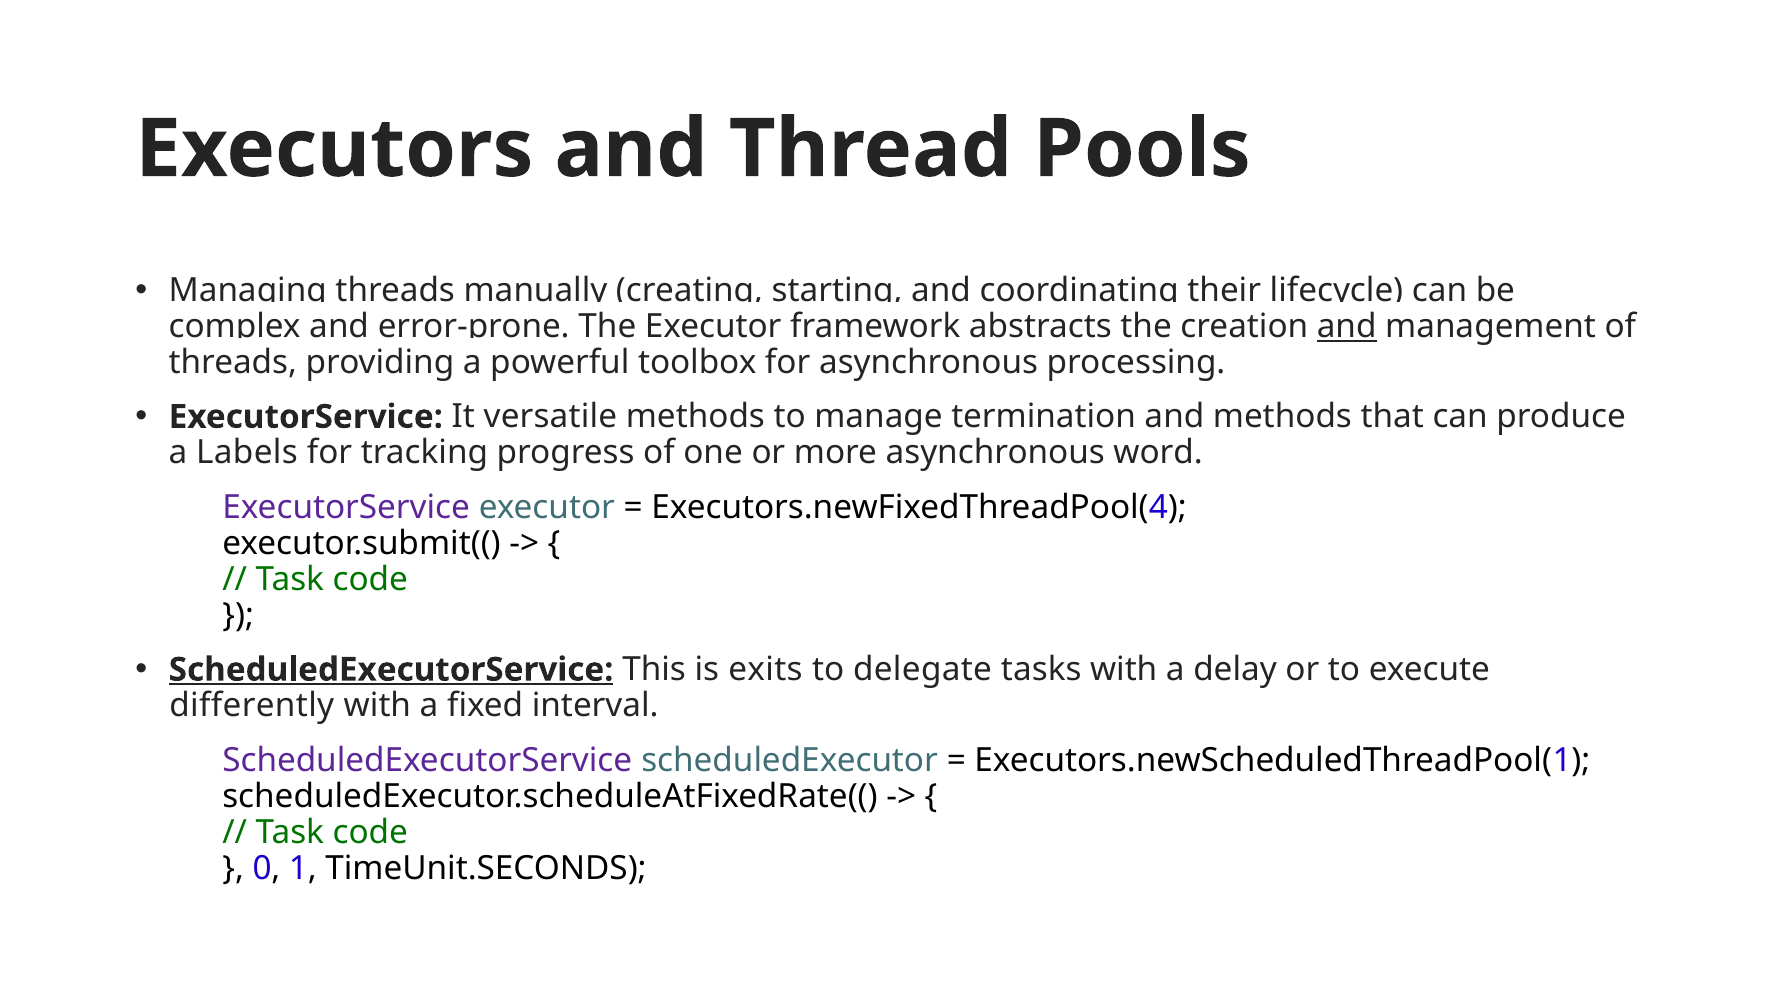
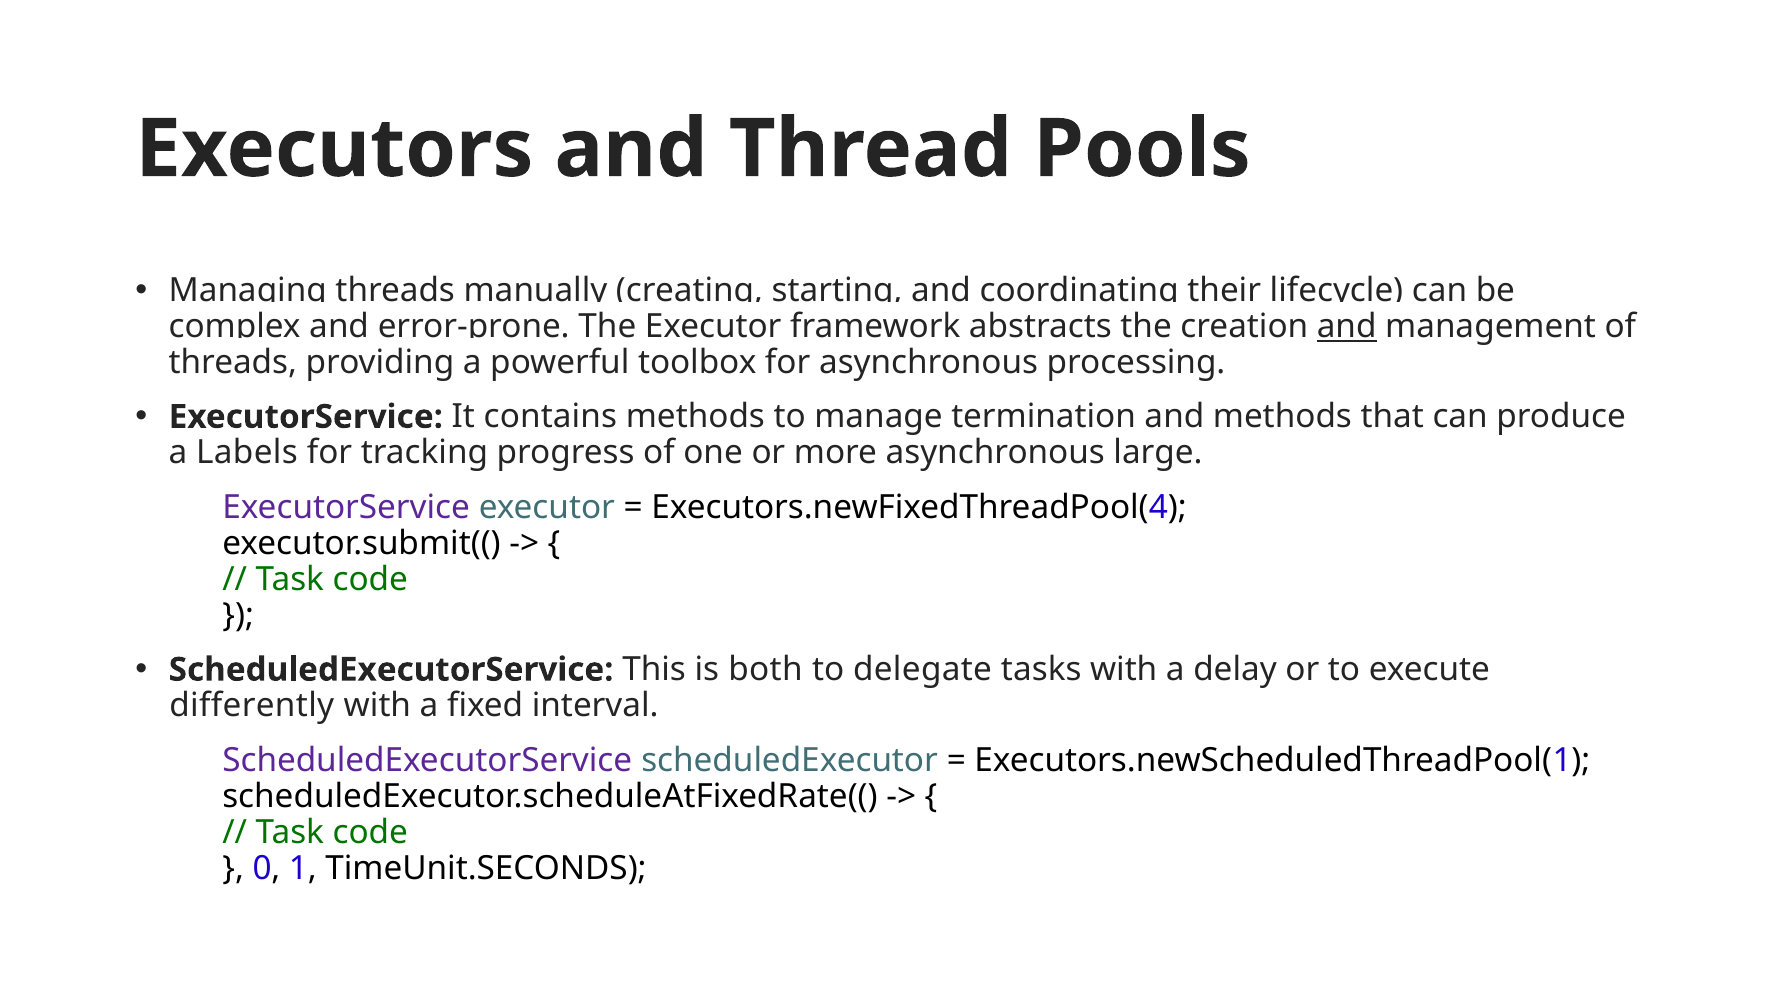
versatile: versatile -> contains
word: word -> large
ScheduledExecutorService at (391, 670) underline: present -> none
exits: exits -> both
